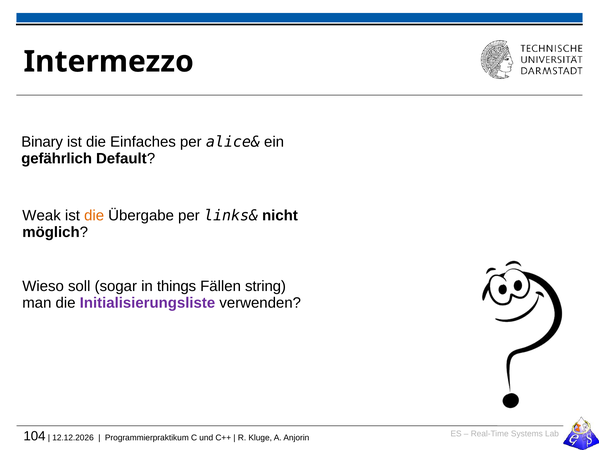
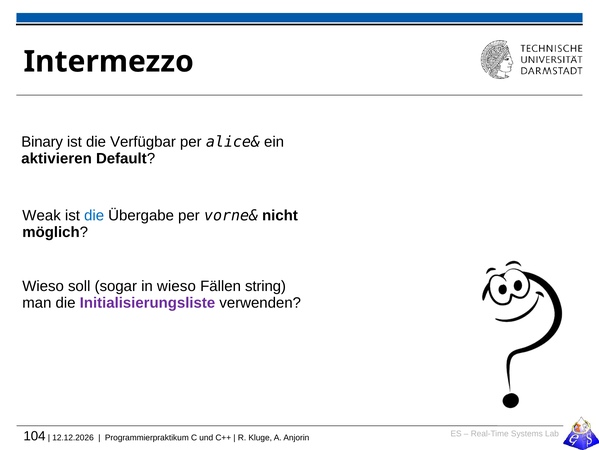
Einfaches: Einfaches -> Verfügbar
gefährlich: gefährlich -> aktivieren
die at (94, 215) colour: orange -> blue
links&: links& -> vorne&
in things: things -> wieso
